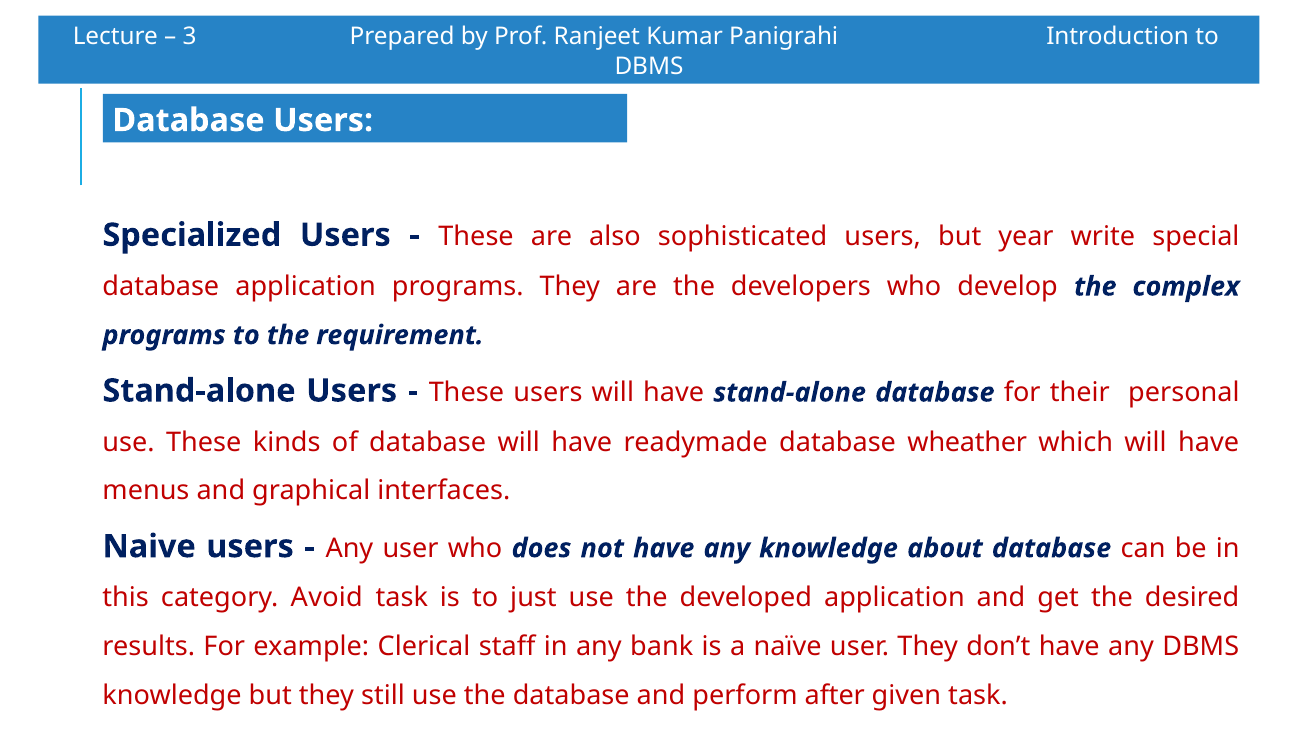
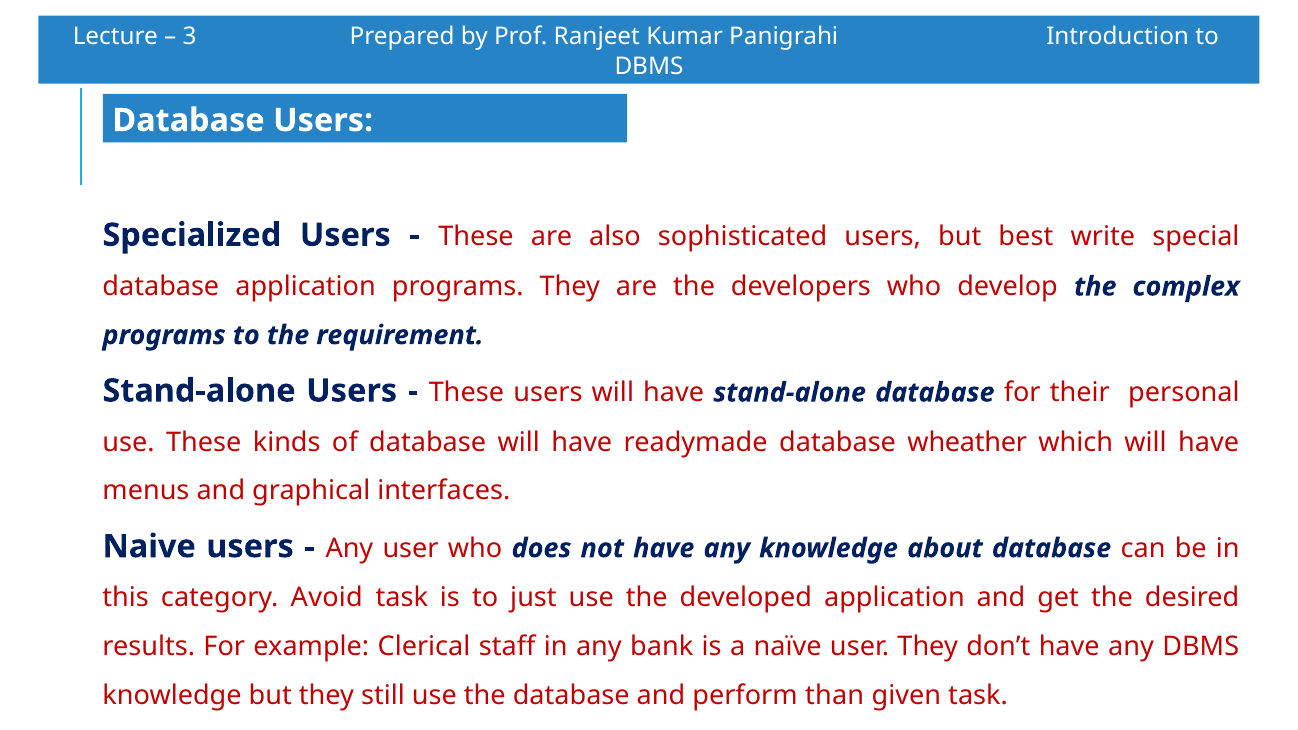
year: year -> best
after: after -> than
